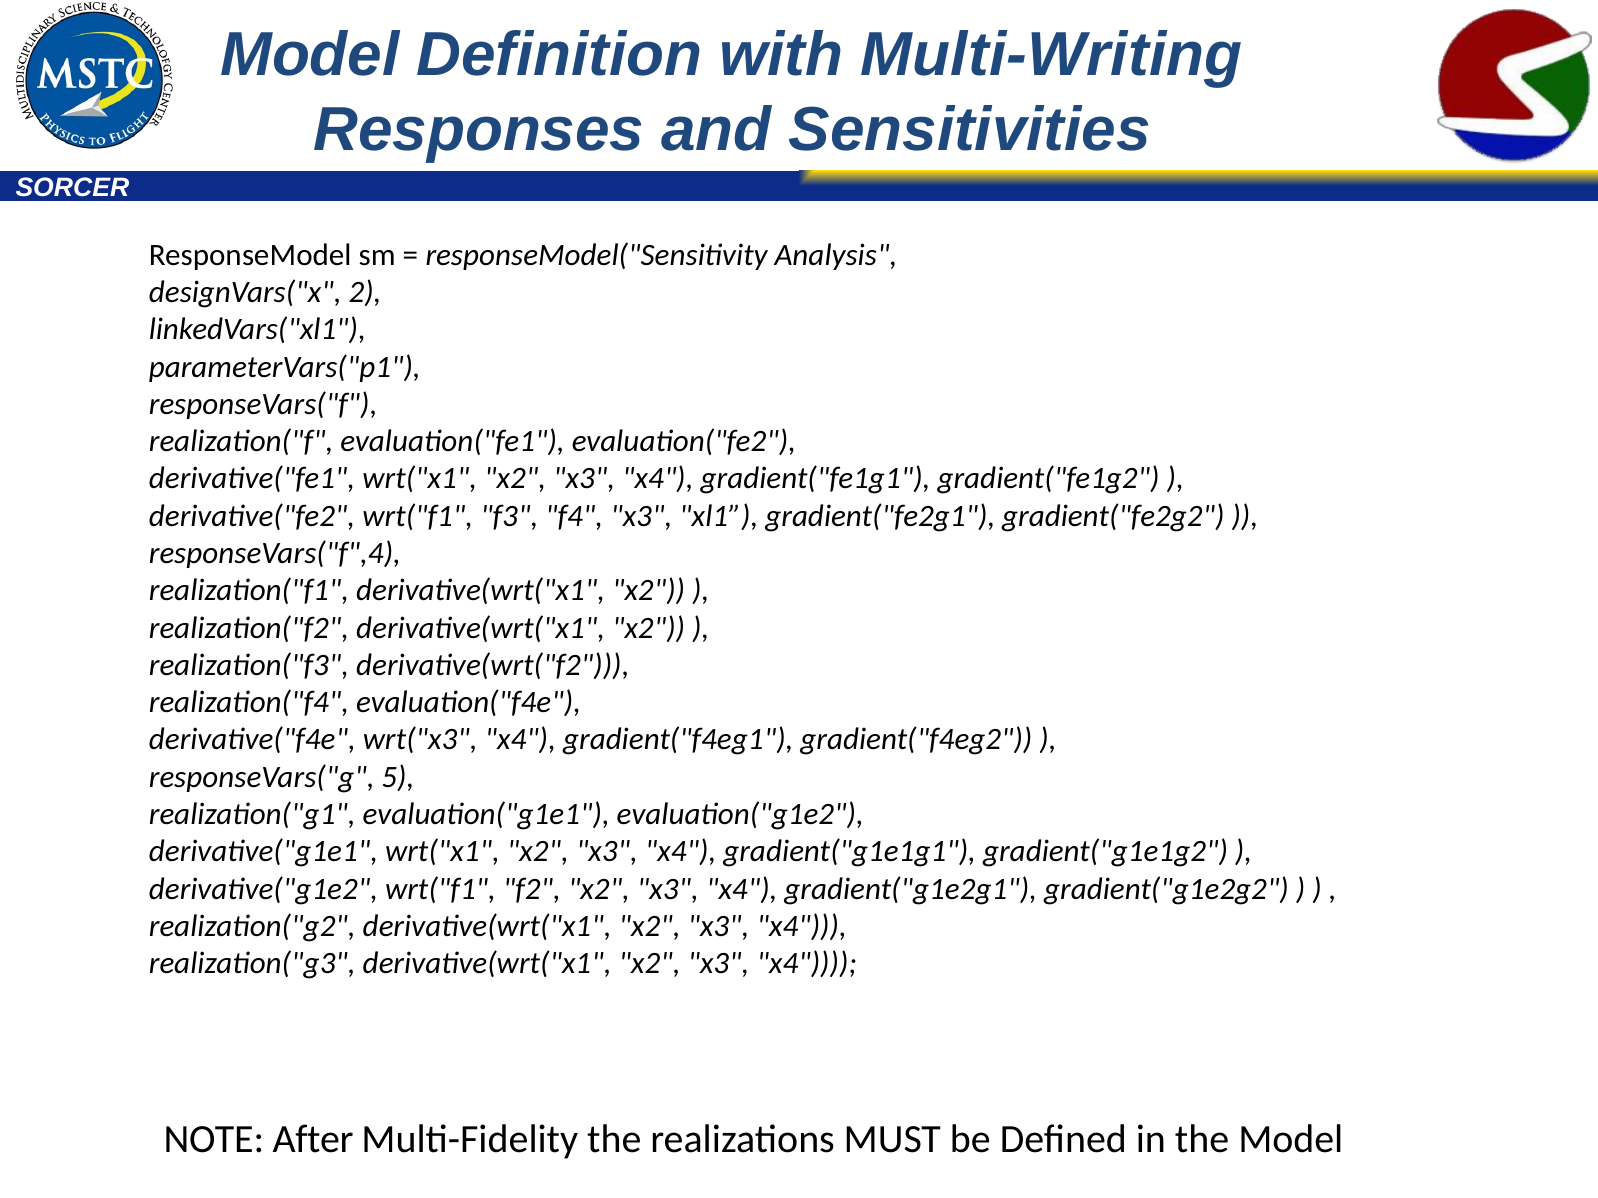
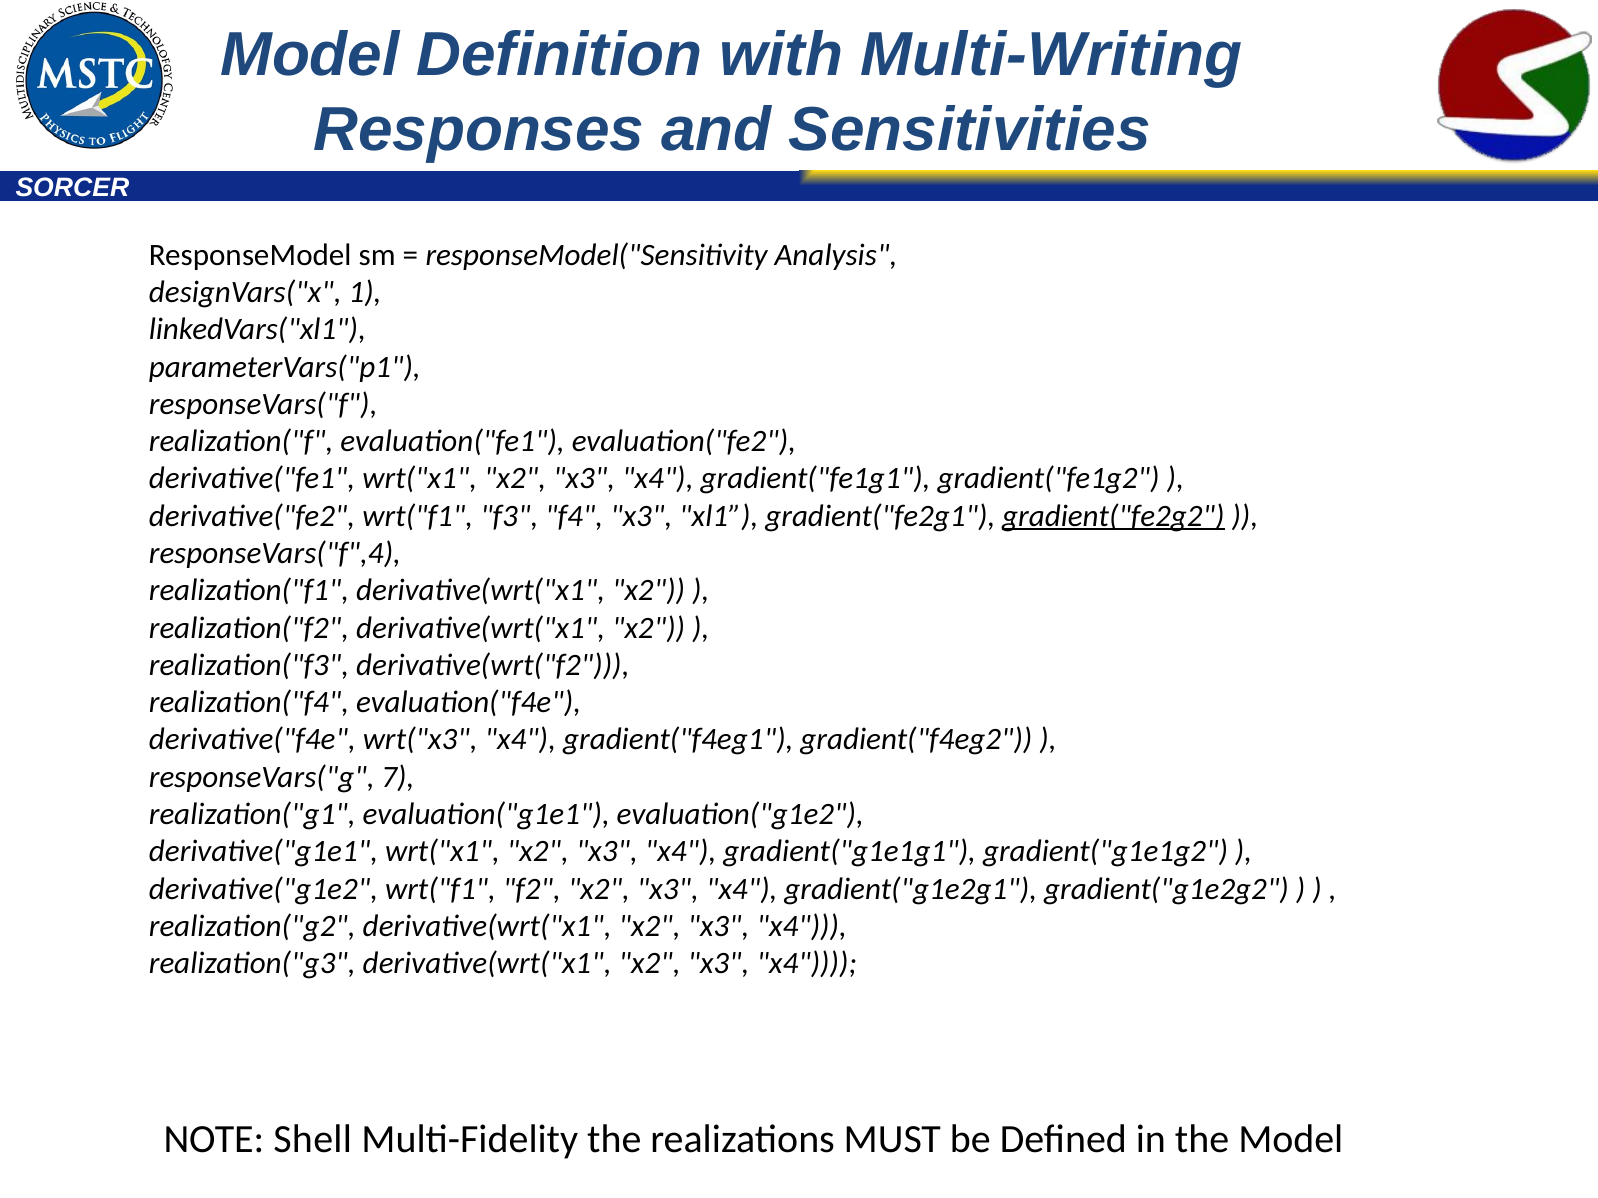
2: 2 -> 1
gradient("fe2g2 underline: none -> present
5: 5 -> 7
After: After -> Shell
